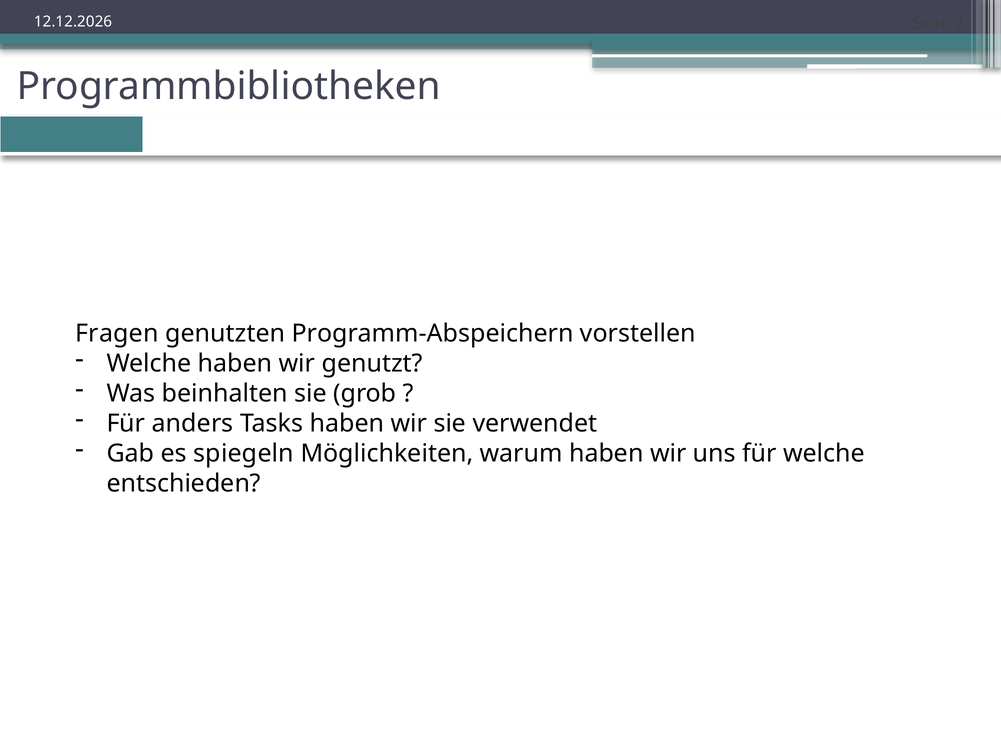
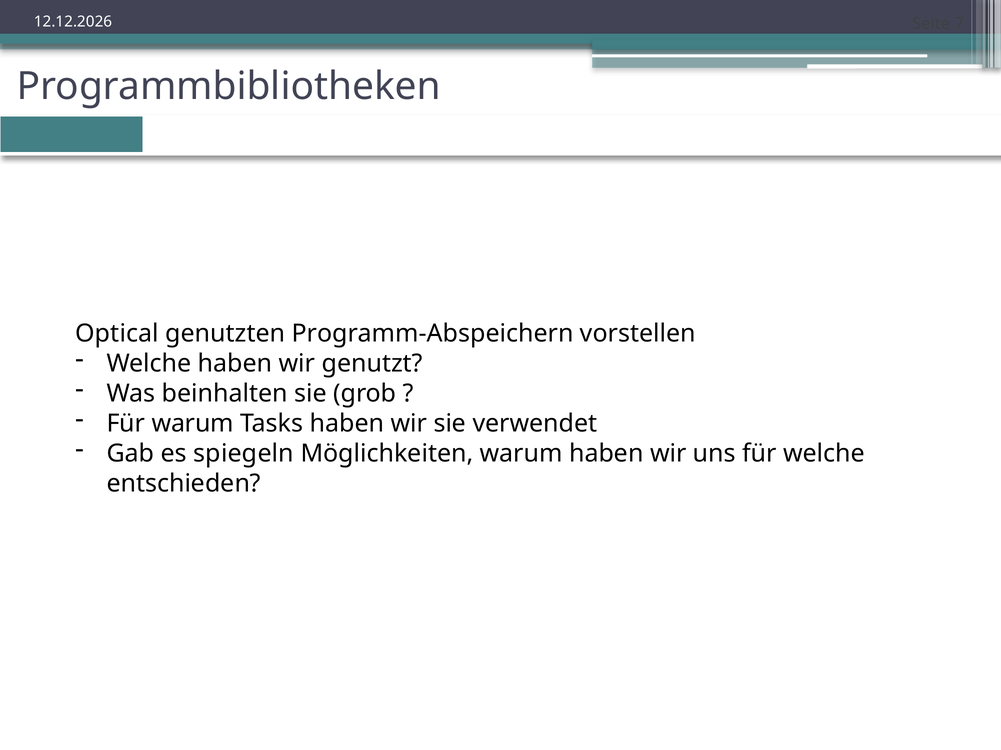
Fragen: Fragen -> Optical
Für anders: anders -> warum
